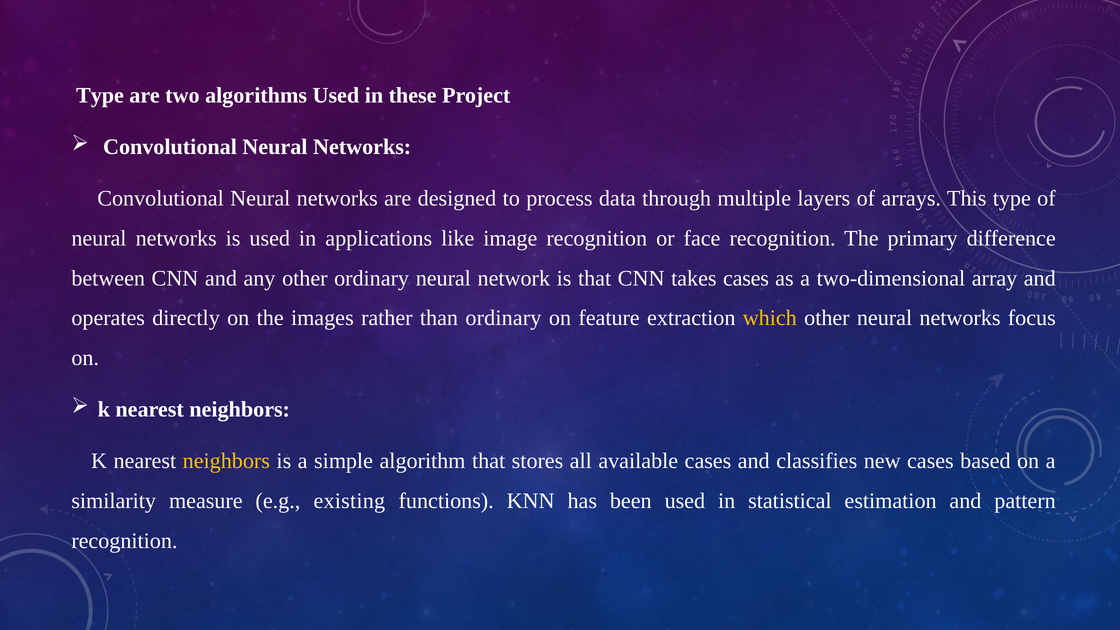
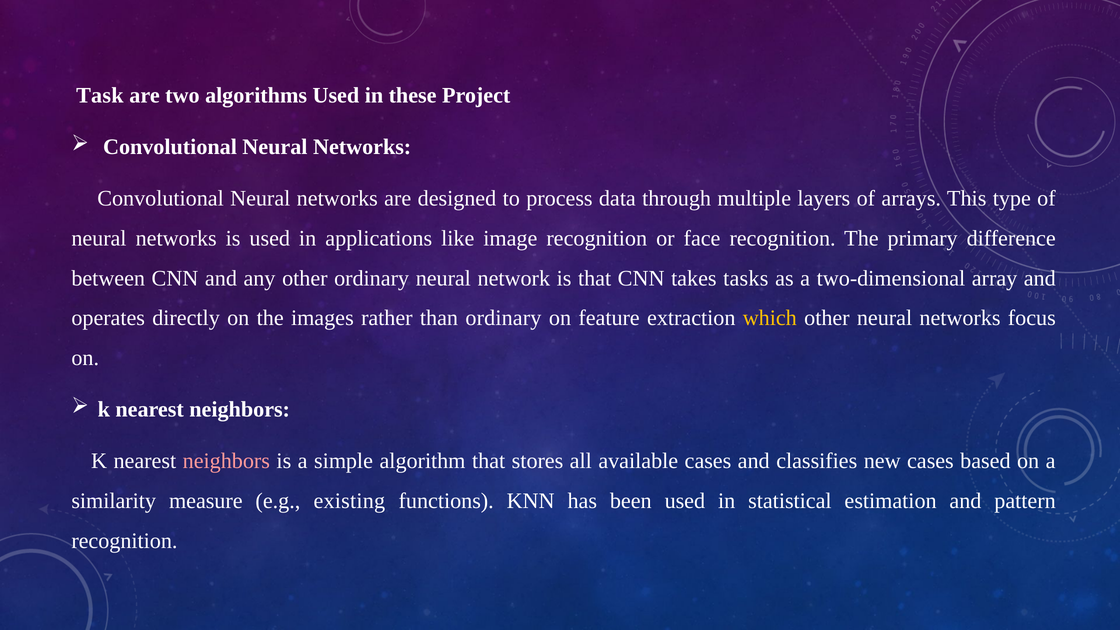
Type at (100, 95): Type -> Task
takes cases: cases -> tasks
neighbors at (226, 461) colour: yellow -> pink
